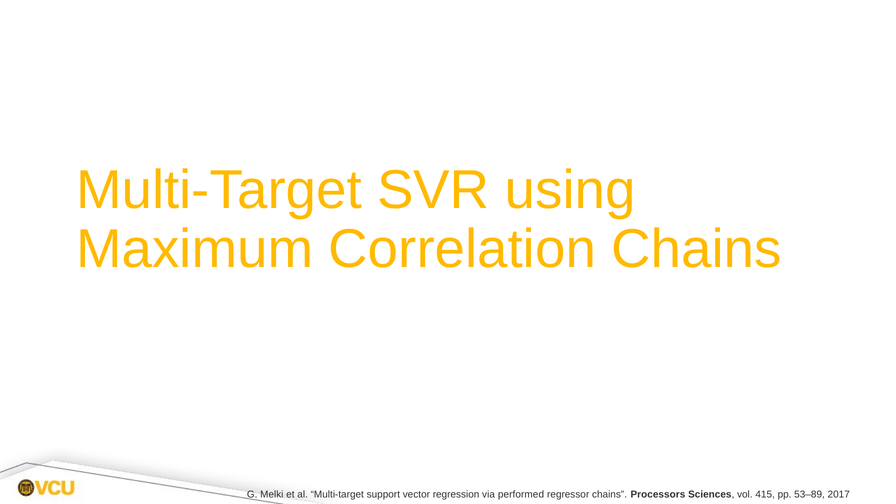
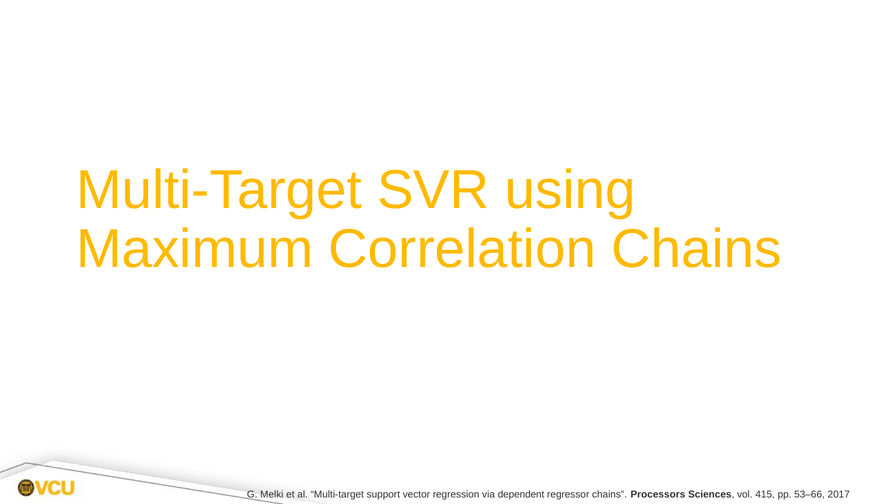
performed: performed -> dependent
53–89: 53–89 -> 53–66
